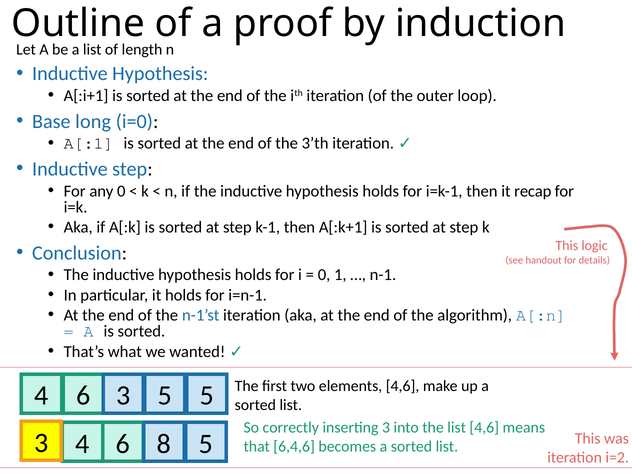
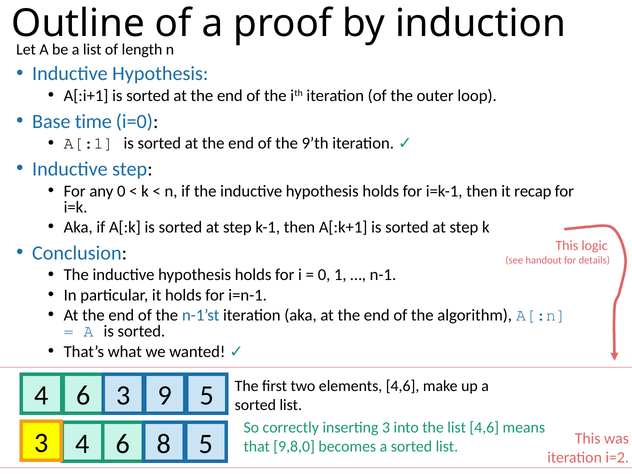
long: long -> time
3’th: 3’th -> 9’th
3 5: 5 -> 9
6,4,6: 6,4,6 -> 9,8,0
